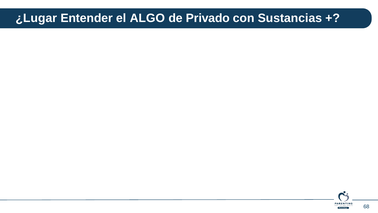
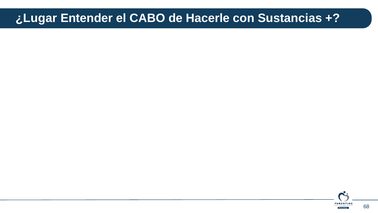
ALGO: ALGO -> CABO
Privado: Privado -> Hacerle
